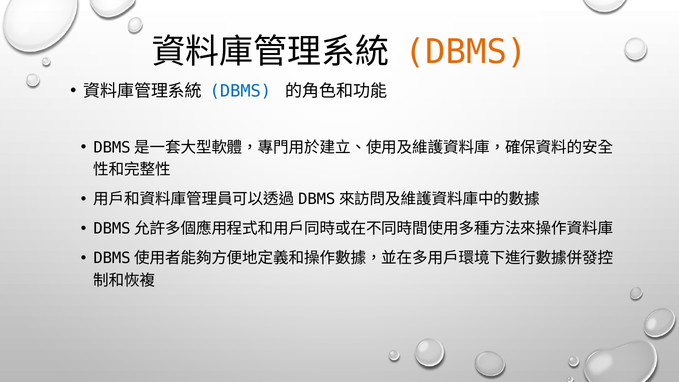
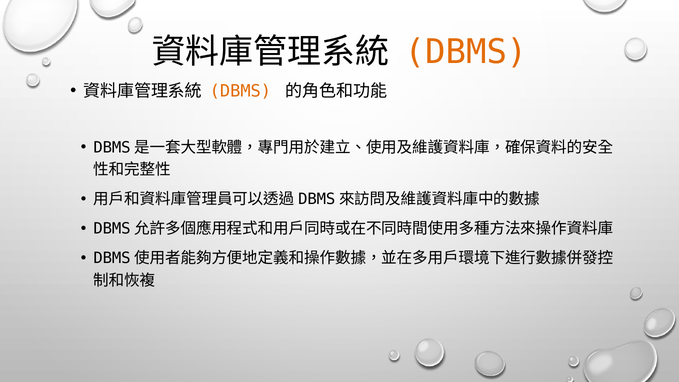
DBMS at (240, 91) colour: blue -> orange
